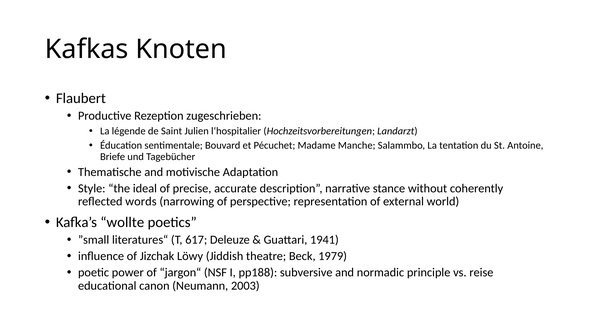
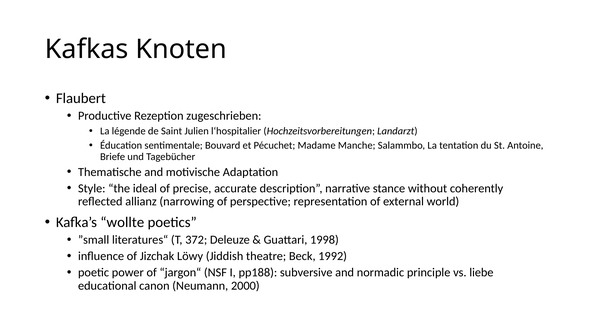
words: words -> allianz
617: 617 -> 372
1941: 1941 -> 1998
1979: 1979 -> 1992
reise: reise -> liebe
2003: 2003 -> 2000
